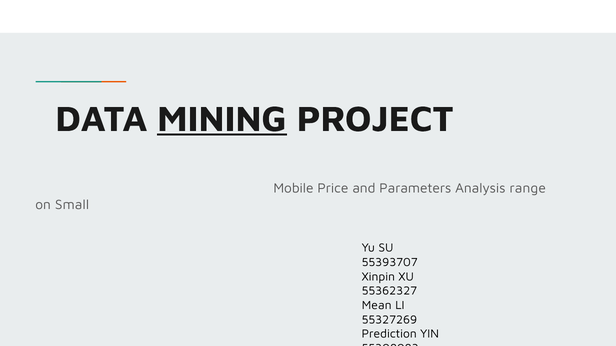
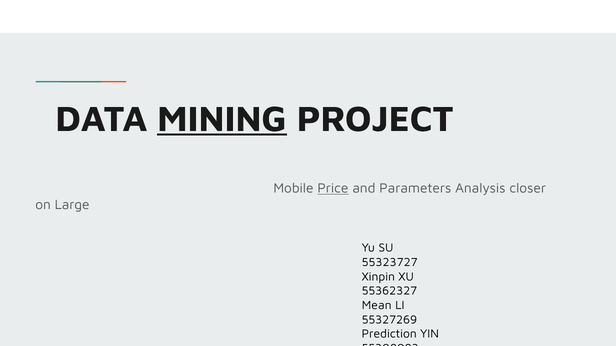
Price underline: none -> present
range: range -> closer
Small: Small -> Large
55393707: 55393707 -> 55323727
